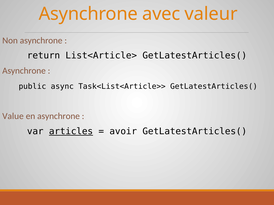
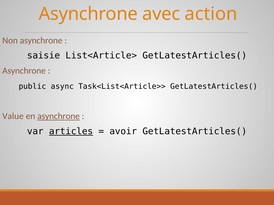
valeur: valeur -> action
return: return -> saisie
asynchrone at (59, 116) underline: none -> present
